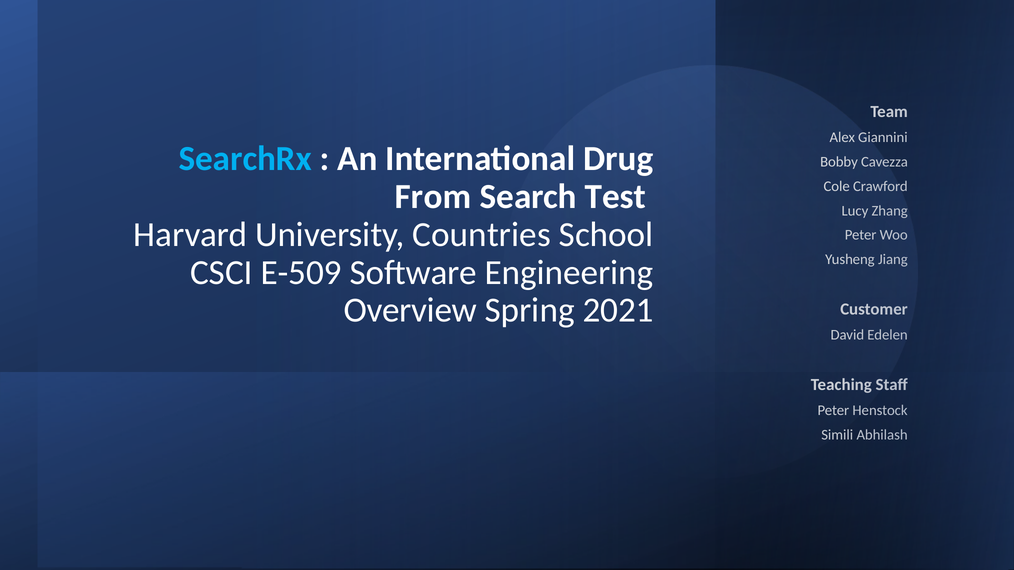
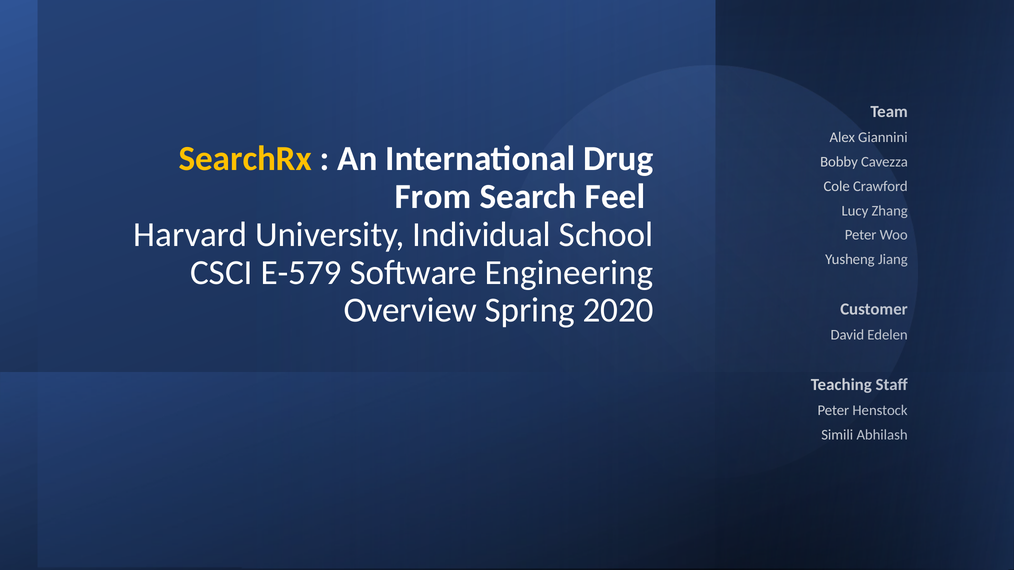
SearchRx colour: light blue -> yellow
Test: Test -> Feel
Countries: Countries -> Individual
E-509: E-509 -> E-579
2021: 2021 -> 2020
